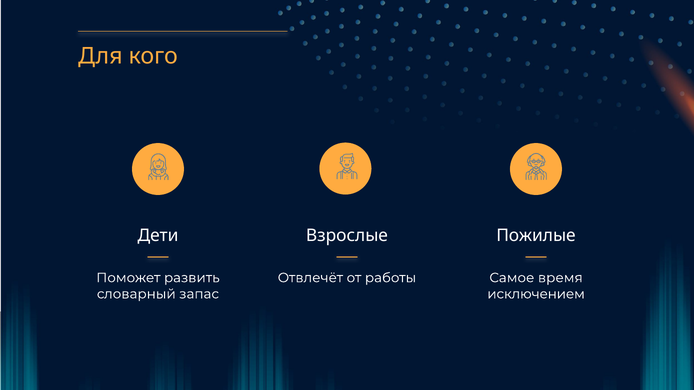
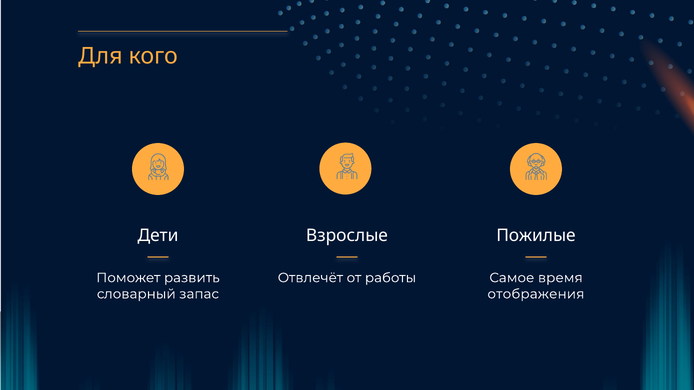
исключением: исключением -> отображения
